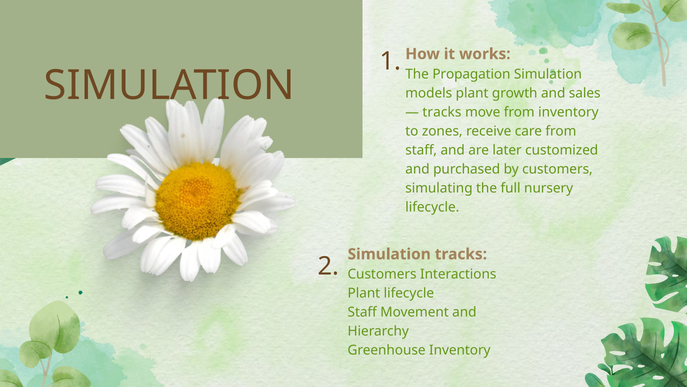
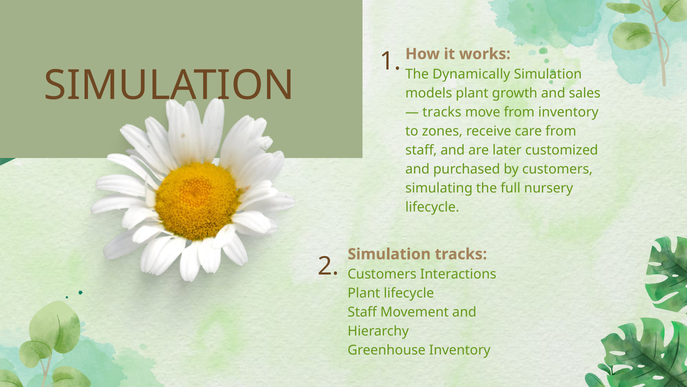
Propagation: Propagation -> Dynamically
